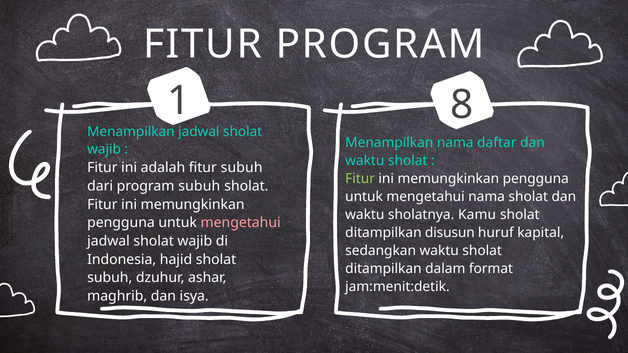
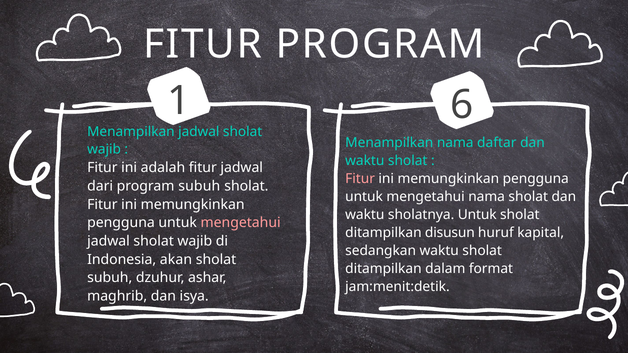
8: 8 -> 6
fitur subuh: subuh -> jadwal
Fitur at (360, 179) colour: light green -> pink
sholatnya Kamu: Kamu -> Untuk
hajid: hajid -> akan
